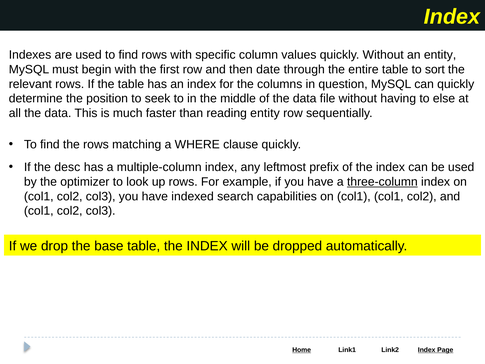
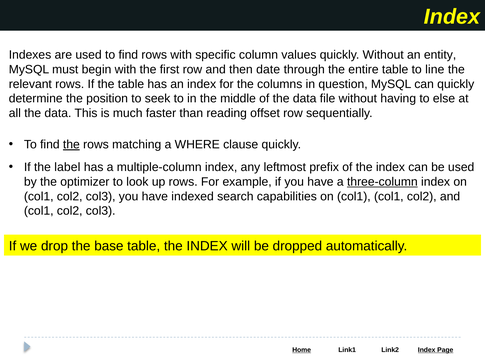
sort: sort -> line
reading entity: entity -> offset
the at (71, 145) underline: none -> present
desc: desc -> label
